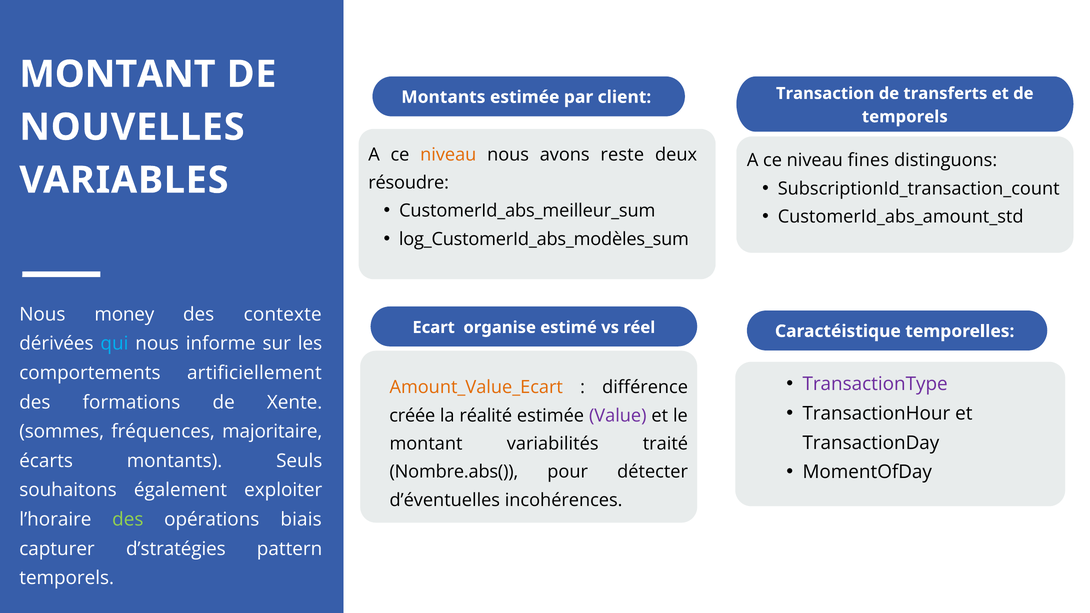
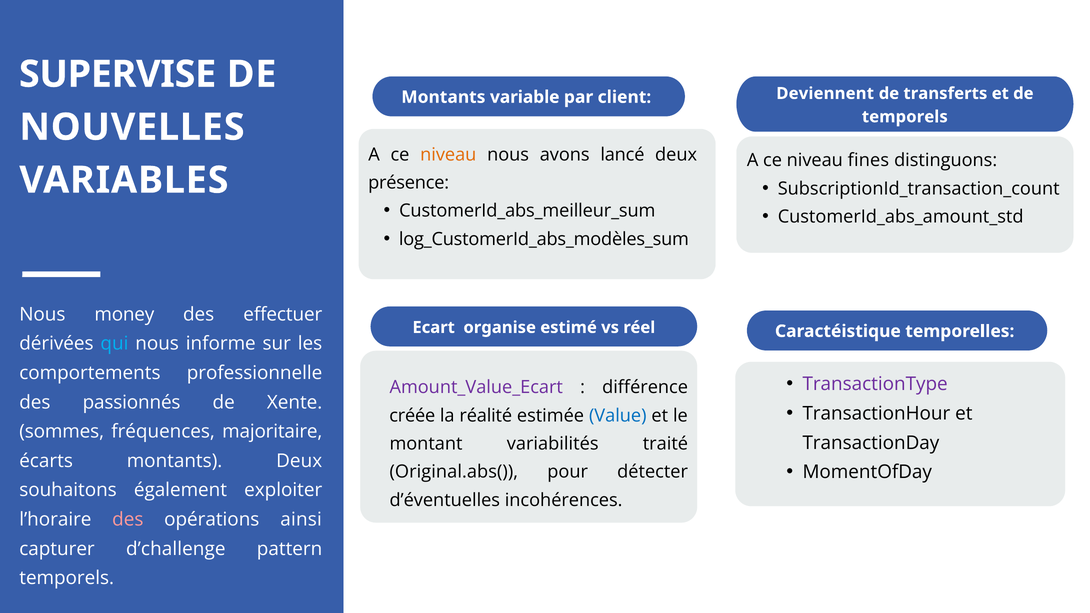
MONTANT at (117, 74): MONTANT -> SUPERVISE
Transaction: Transaction -> Deviennent
Montants estimée: estimée -> variable
reste: reste -> lancé
résoudre: résoudre -> présence
contexte: contexte -> effectuer
artificiellement: artificiellement -> professionnelle
Amount_Value_Ecart colour: orange -> purple
formations: formations -> passionnés
Value colour: purple -> blue
montants Seuls: Seuls -> Deux
Nombre.abs(: Nombre.abs( -> Original.abs(
des at (128, 520) colour: light green -> pink
biais: biais -> ainsi
d’stratégies: d’stratégies -> d’challenge
